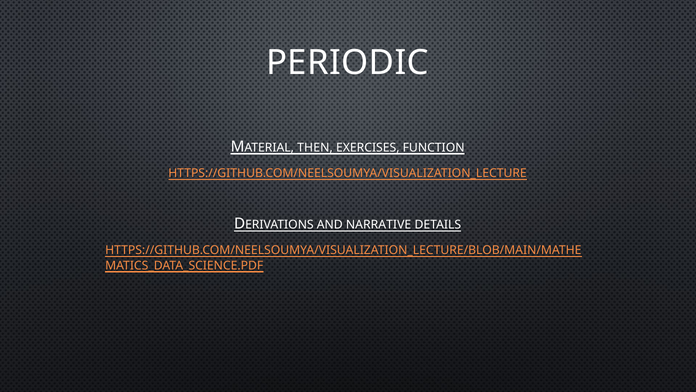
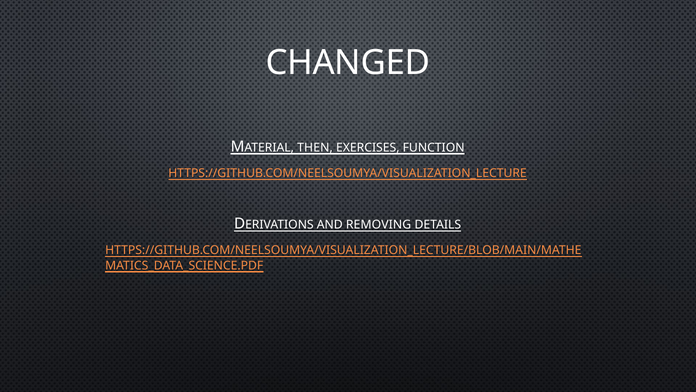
PERIODIC: PERIODIC -> CHANGED
NARRATIVE: NARRATIVE -> REMOVING
